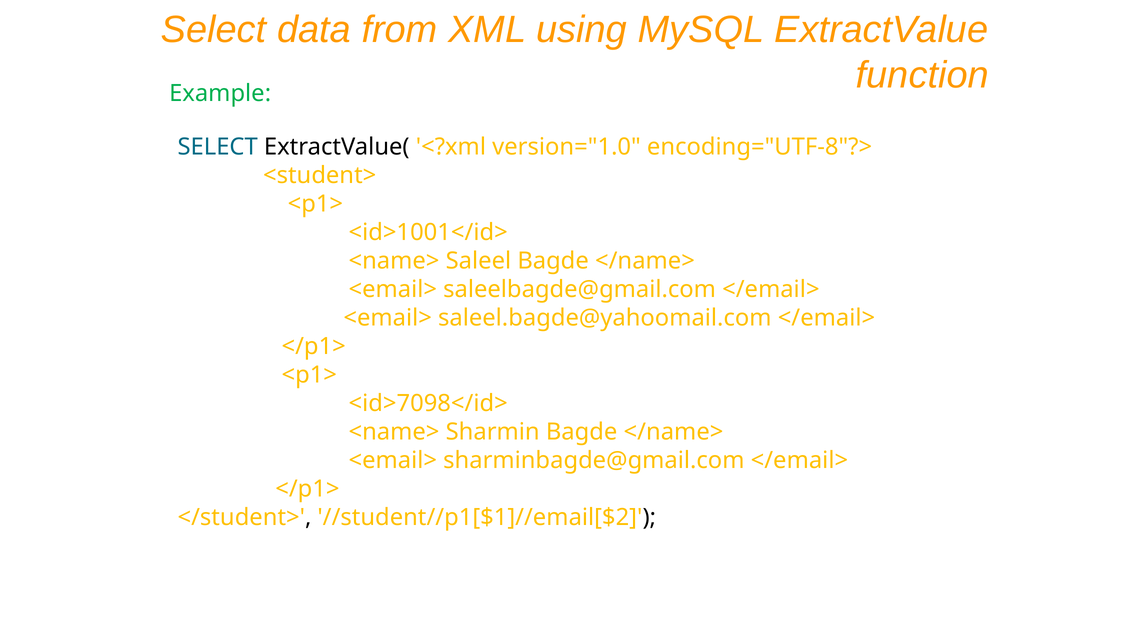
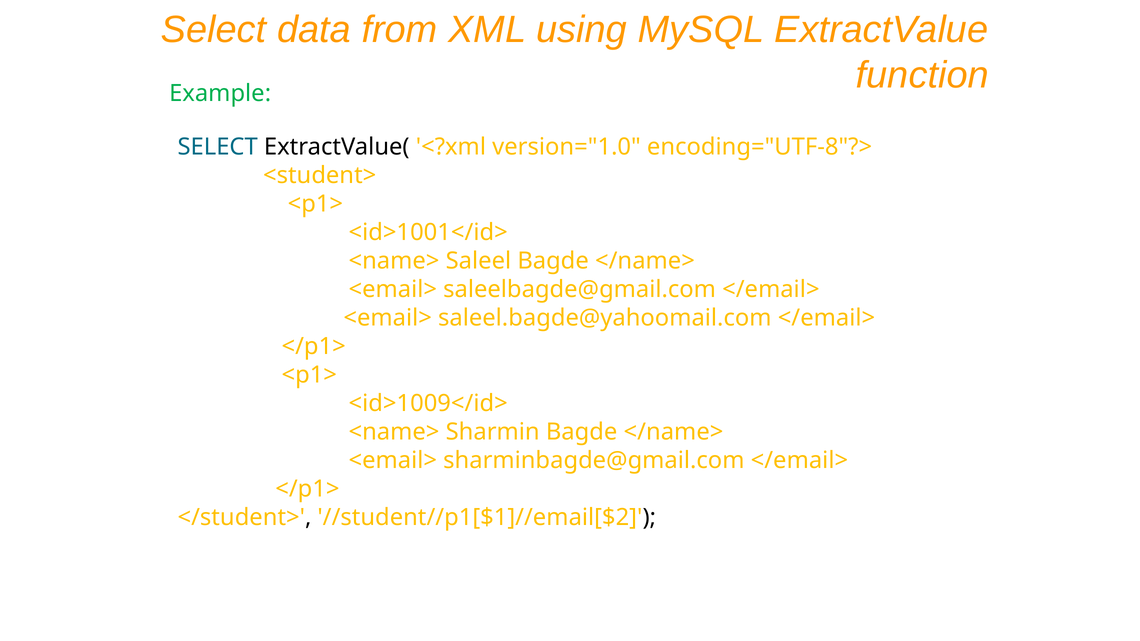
<id>7098</id>: <id>7098</id> -> <id>1009</id>
